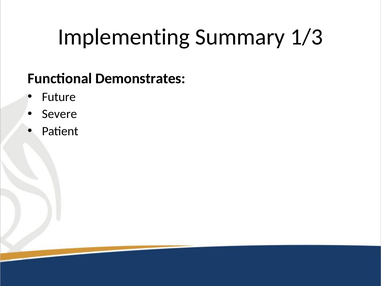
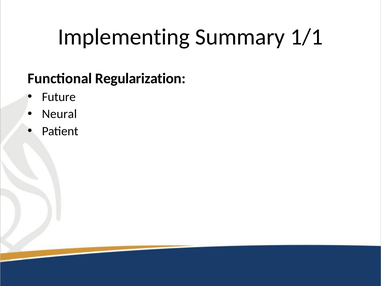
1/3: 1/3 -> 1/1
Demonstrates: Demonstrates -> Regularization
Severe: Severe -> Neural
